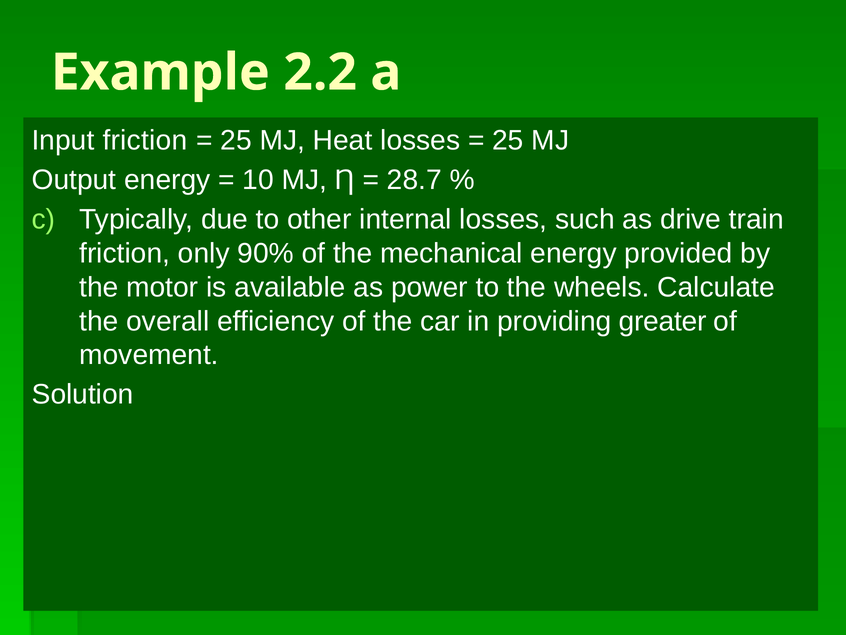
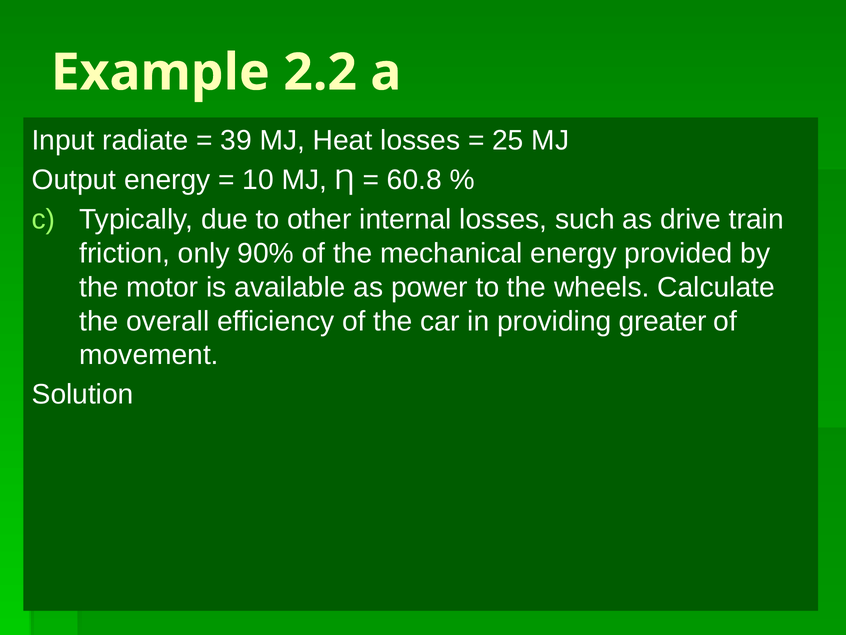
Input friction: friction -> radiate
25 at (236, 141): 25 -> 39
28.7: 28.7 -> 60.8
